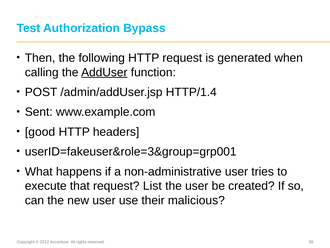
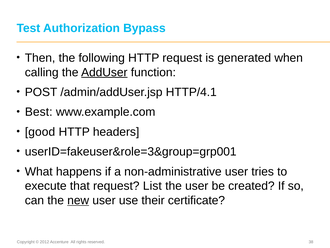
HTTP/1.4: HTTP/1.4 -> HTTP/4.1
Sent: Sent -> Best
new underline: none -> present
malicious: malicious -> certificate
